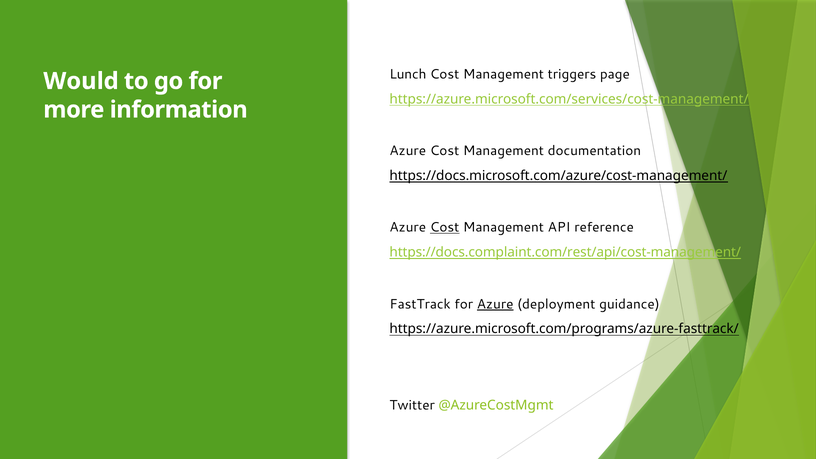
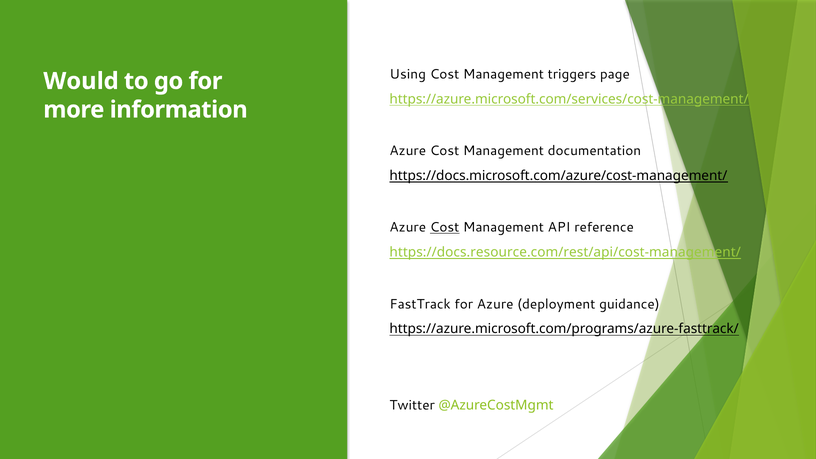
Lunch: Lunch -> Using
https://docs.complaint.com/rest/api/cost-management/: https://docs.complaint.com/rest/api/cost-management/ -> https://docs.resource.com/rest/api/cost-management/
Azure at (495, 304) underline: present -> none
